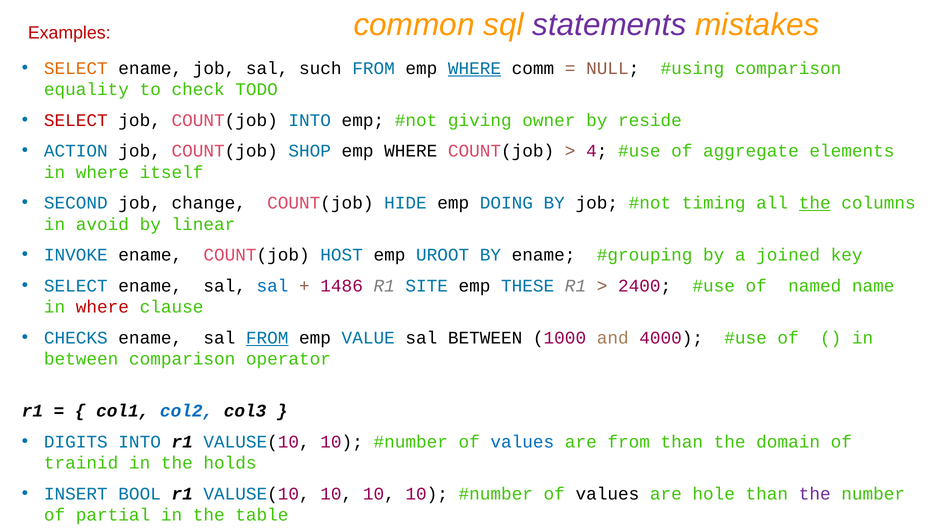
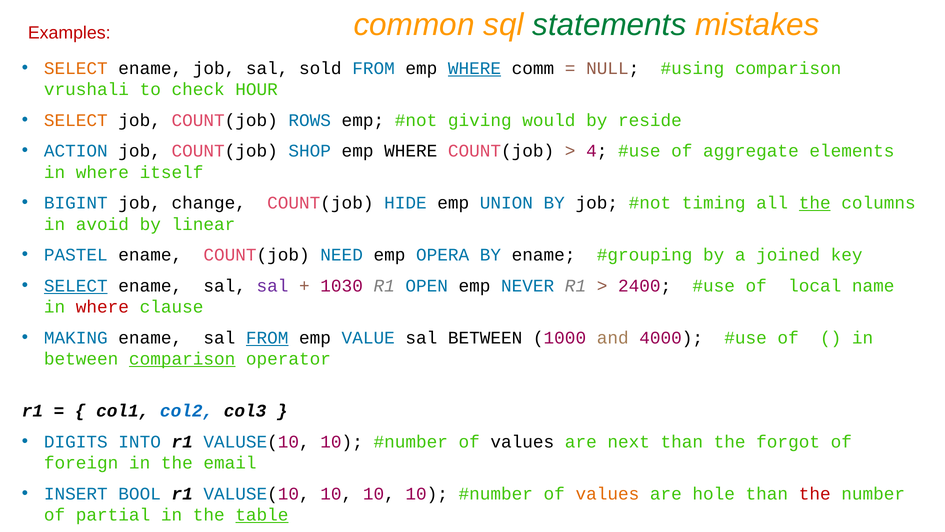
statements colour: purple -> green
such: such -> sold
equality: equality -> vrushali
TODO: TODO -> HOUR
SELECT at (76, 120) colour: red -> orange
COUNT(job INTO: INTO -> ROWS
owner: owner -> would
SECOND: SECOND -> BIGINT
DOING: DOING -> UNION
INVOKE: INVOKE -> PASTEL
HOST: HOST -> NEED
UROOT: UROOT -> OPERA
SELECT at (76, 286) underline: none -> present
sal at (273, 286) colour: blue -> purple
1486: 1486 -> 1030
SITE: SITE -> OPEN
THESE: THESE -> NEVER
named: named -> local
CHECKS: CHECKS -> MAKING
comparison at (182, 359) underline: none -> present
values at (522, 441) colour: blue -> black
are from: from -> next
domain: domain -> forgot
trainid: trainid -> foreign
holds: holds -> email
values at (607, 493) colour: black -> orange
the at (815, 493) colour: purple -> red
table underline: none -> present
